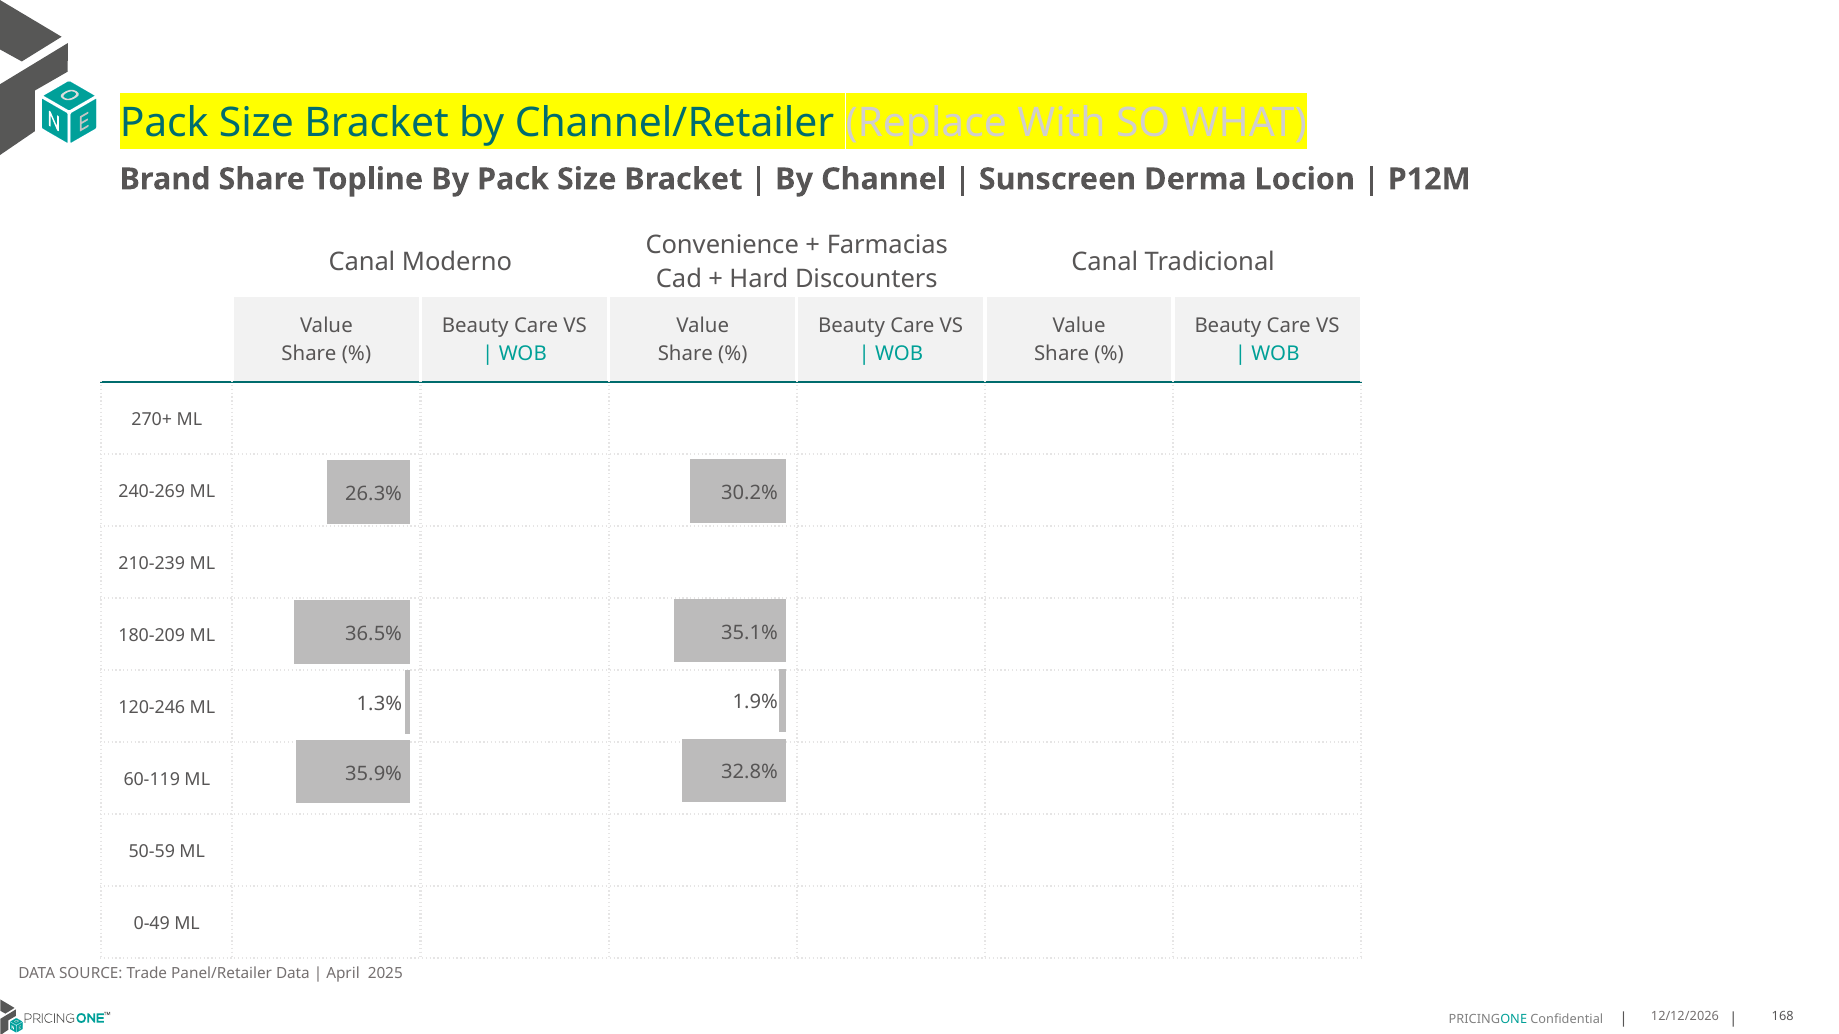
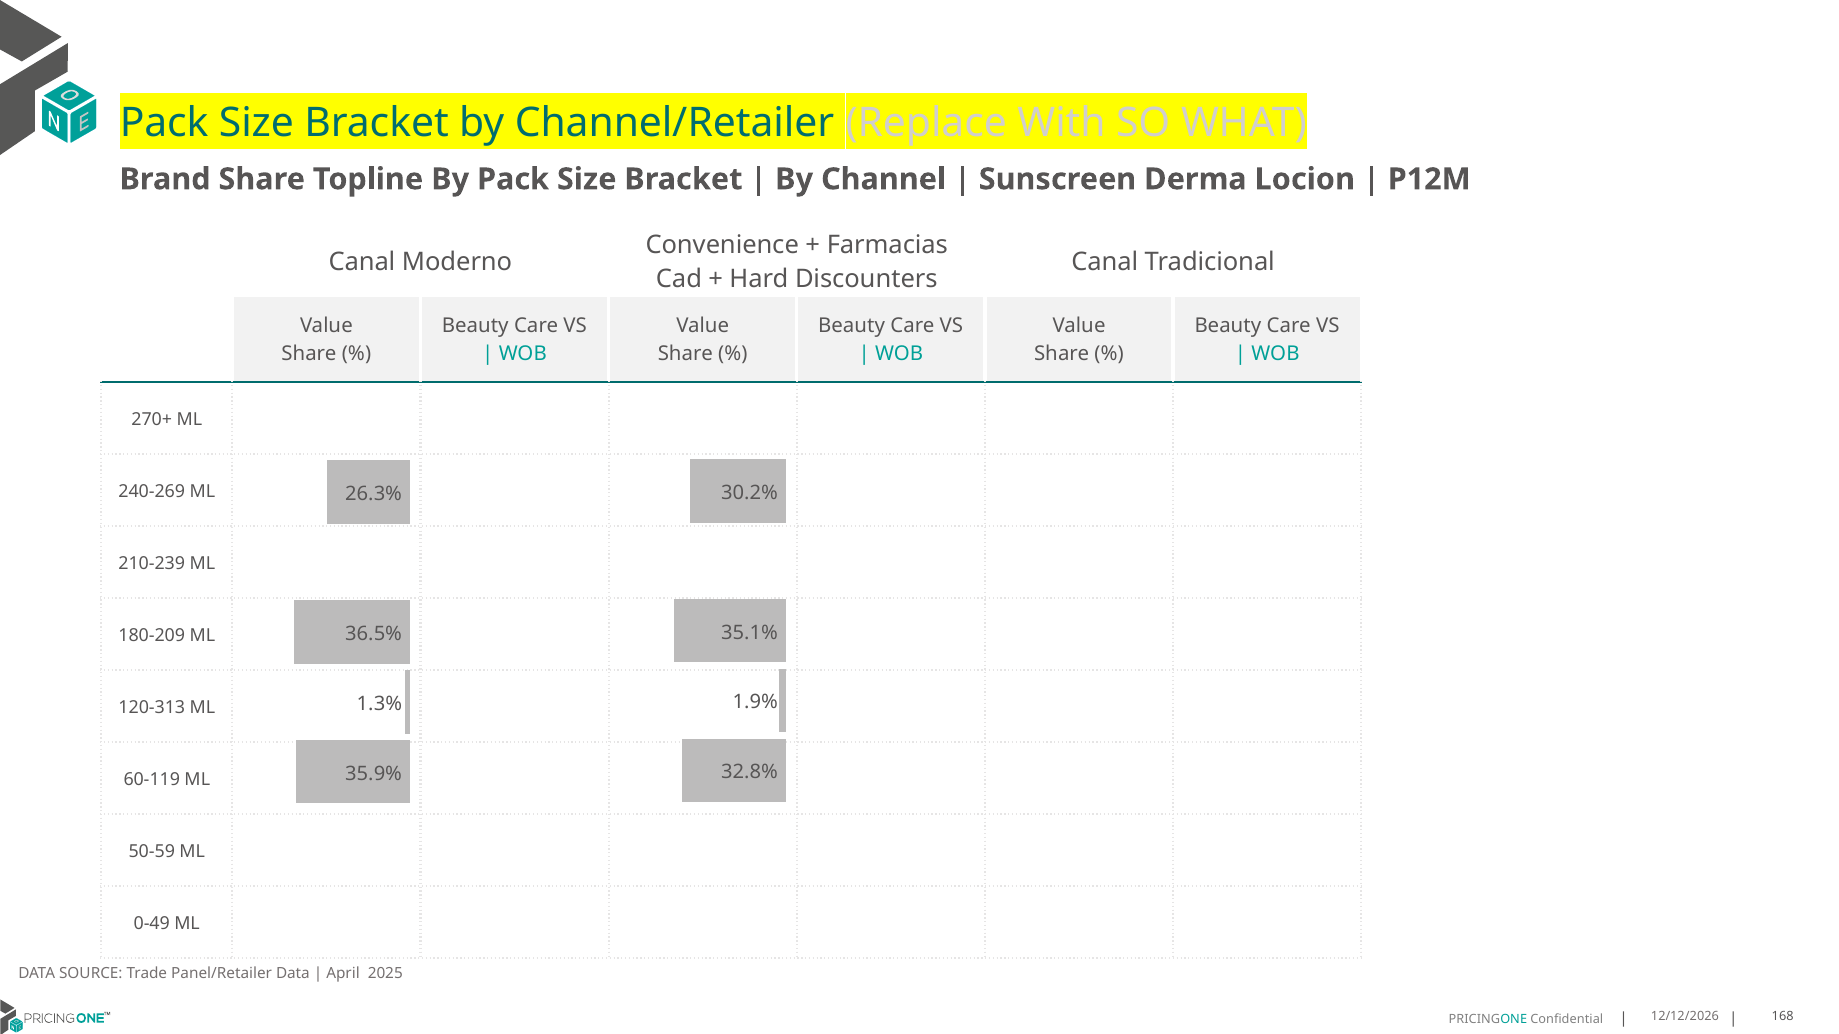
120-246: 120-246 -> 120-313
